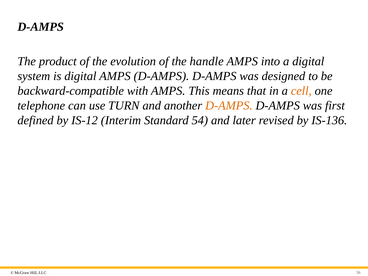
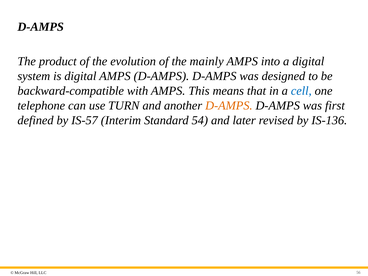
handle: handle -> mainly
cell colour: orange -> blue
IS-12: IS-12 -> IS-57
